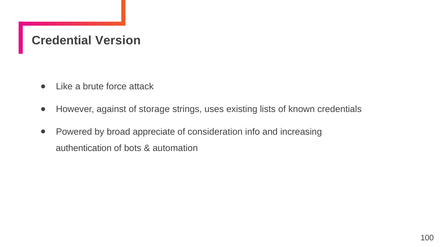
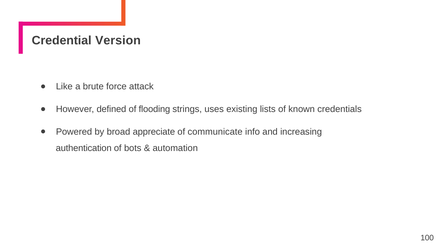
against: against -> defined
storage: storage -> flooding
consideration: consideration -> communicate
